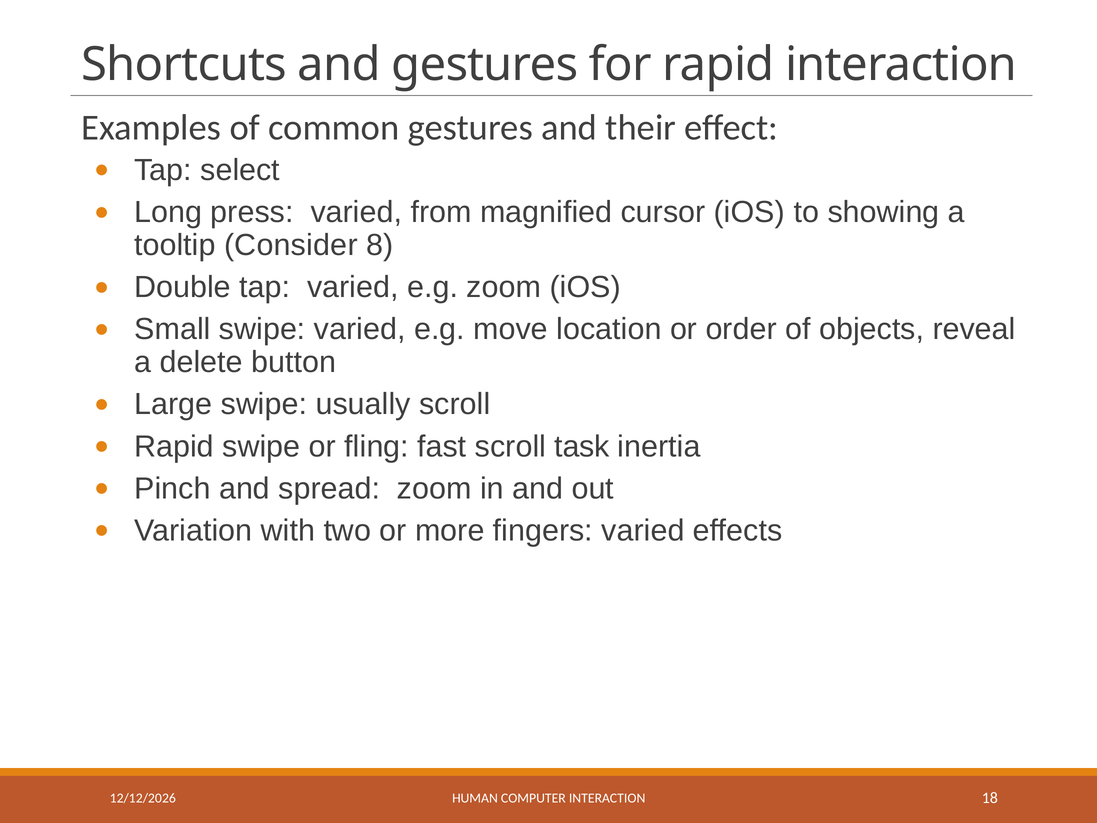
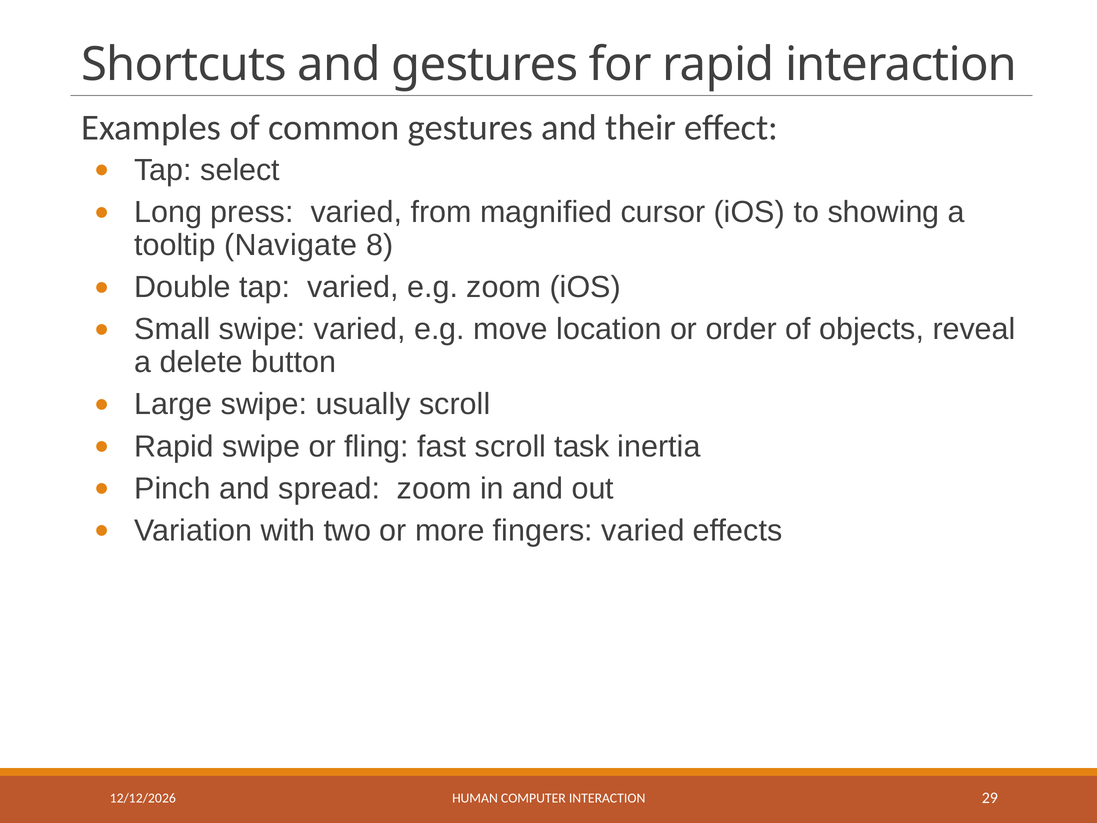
Consider: Consider -> Navigate
18: 18 -> 29
